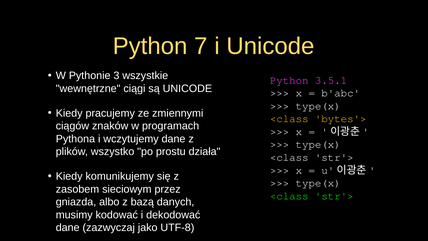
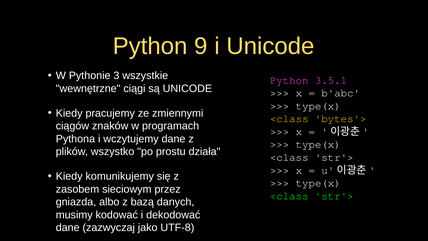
7: 7 -> 9
